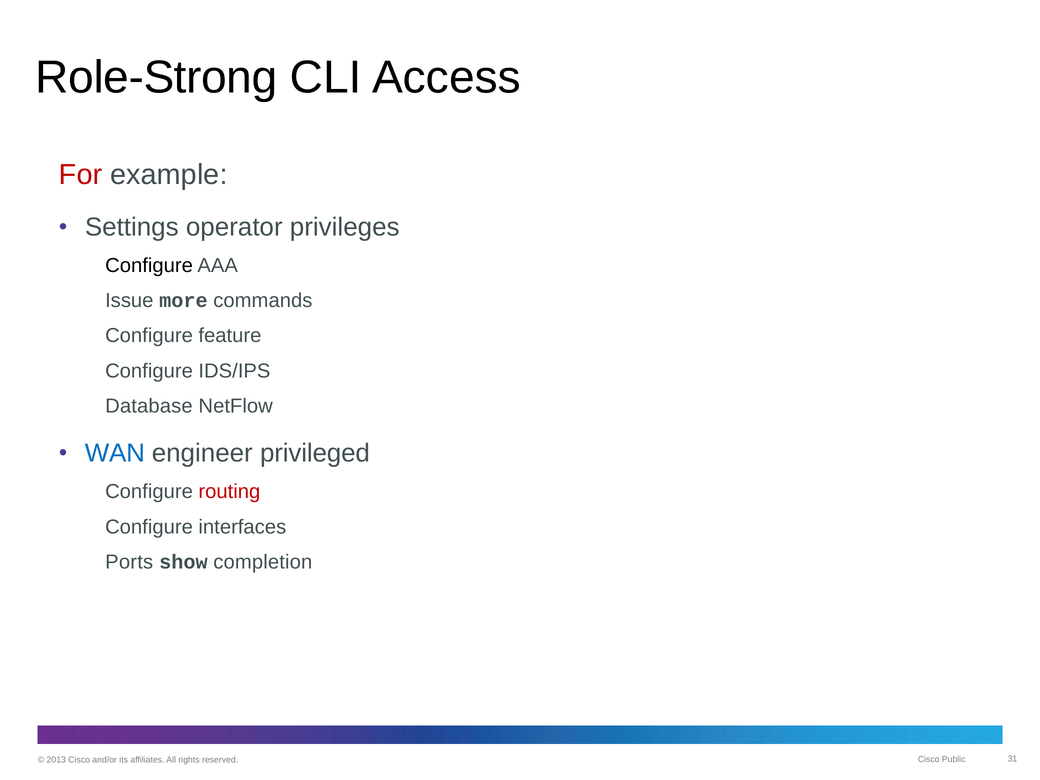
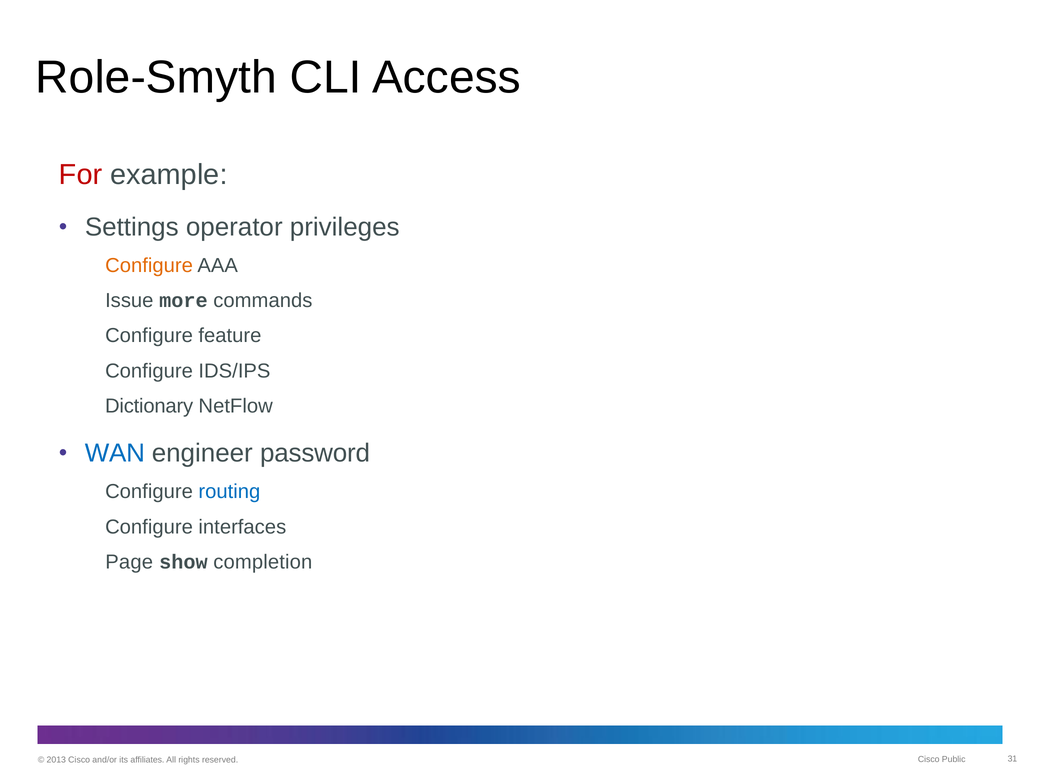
Role-Strong: Role-Strong -> Role-Smyth
Configure at (149, 265) colour: black -> orange
Database: Database -> Dictionary
privileged: privileged -> password
routing colour: red -> blue
Ports: Ports -> Page
